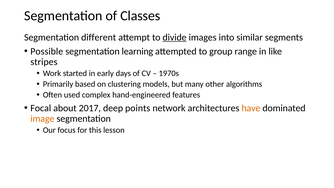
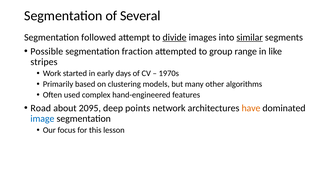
Classes: Classes -> Several
different: different -> followed
similar underline: none -> present
learning: learning -> fraction
Focal: Focal -> Road
2017: 2017 -> 2095
image colour: orange -> blue
